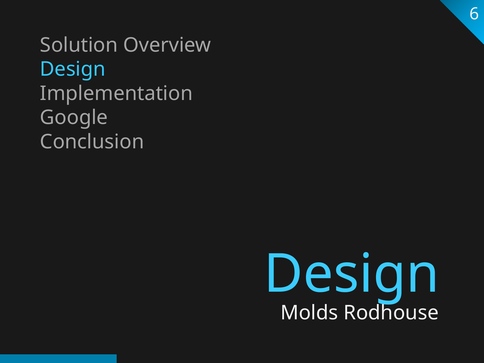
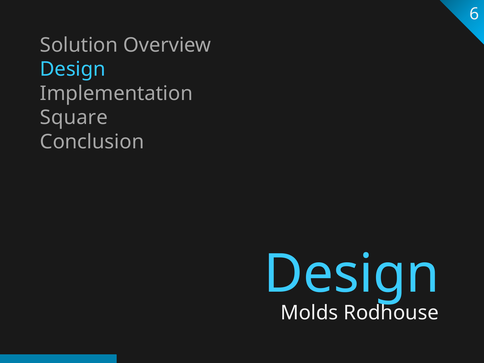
Google: Google -> Square
